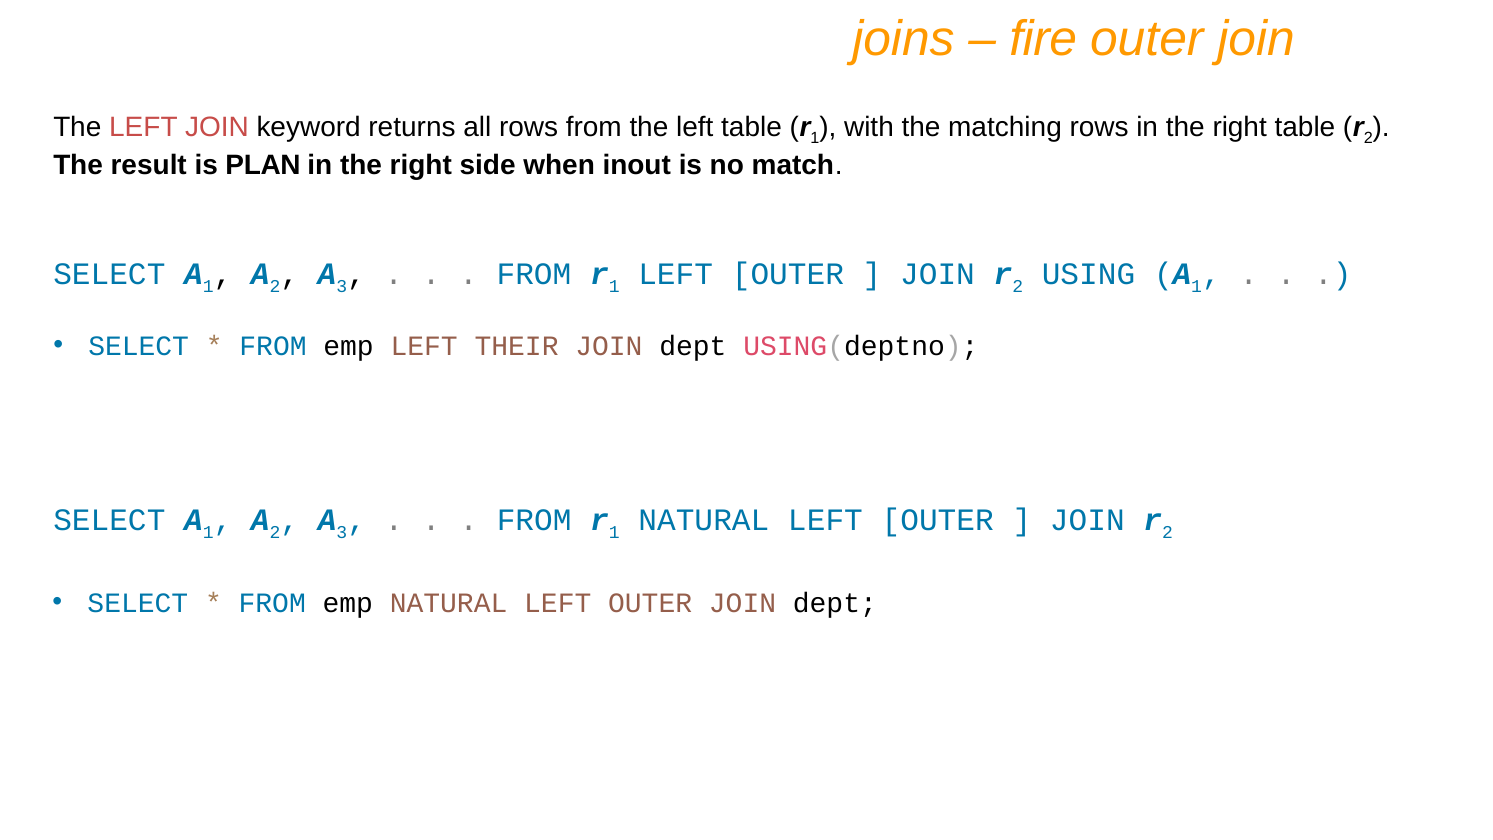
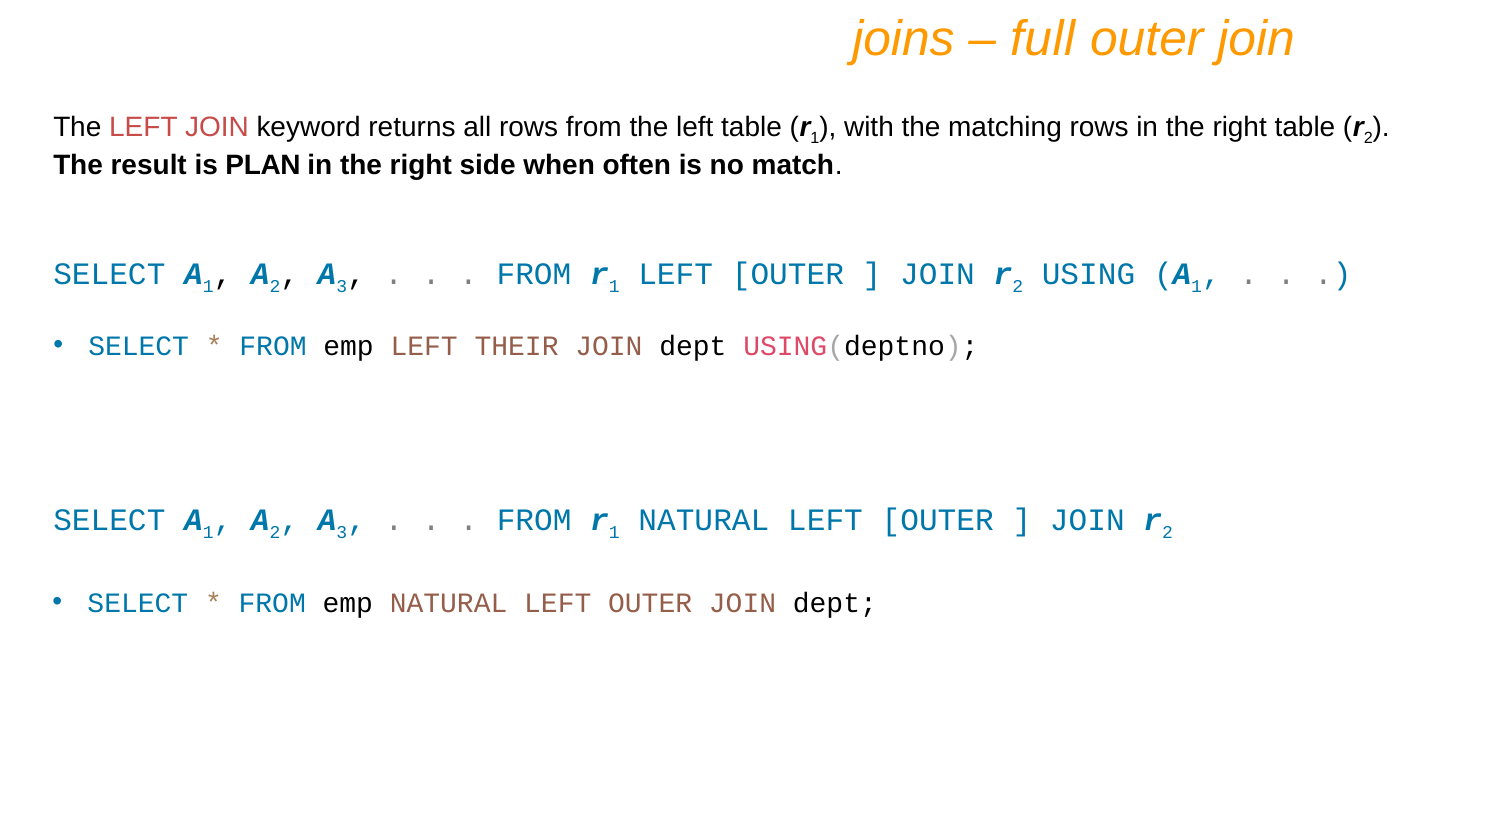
fire: fire -> full
inout: inout -> often
